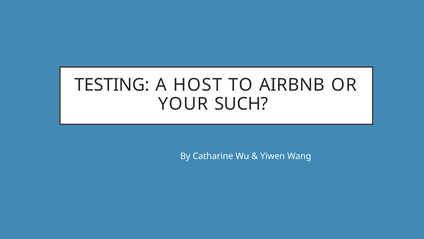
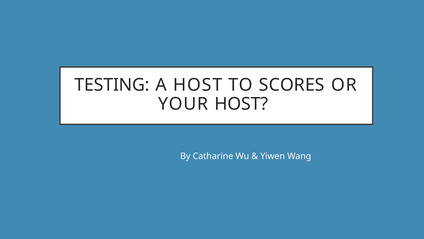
AIRBNB: AIRBNB -> SCORES
YOUR SUCH: SUCH -> HOST
